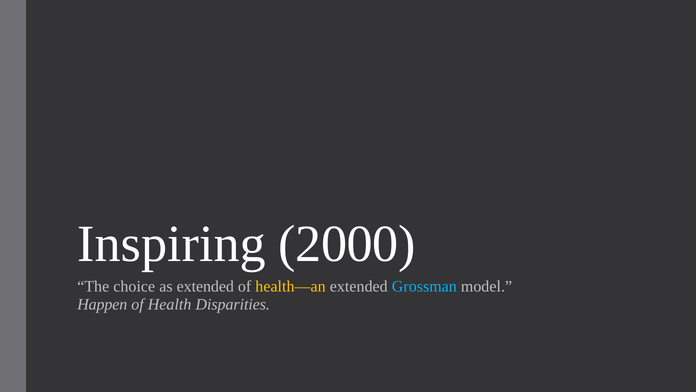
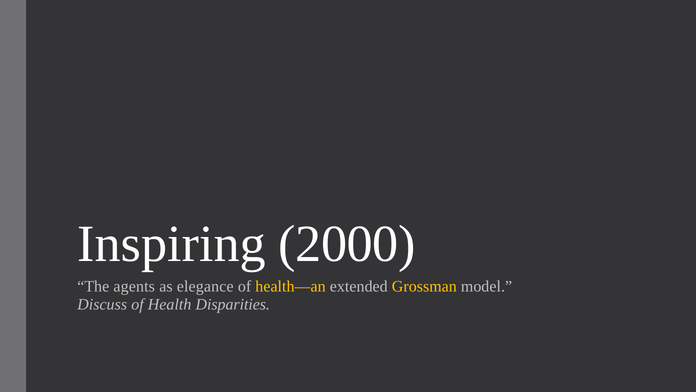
choice: choice -> agents
as extended: extended -> elegance
Grossman colour: light blue -> yellow
Happen: Happen -> Discuss
